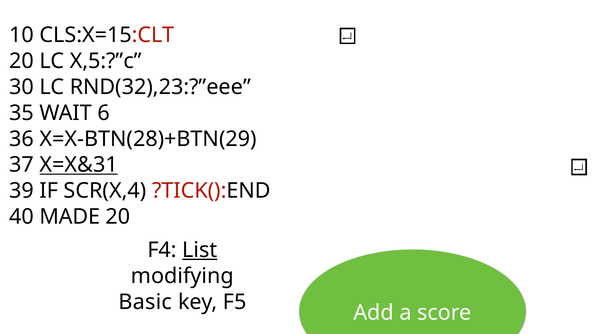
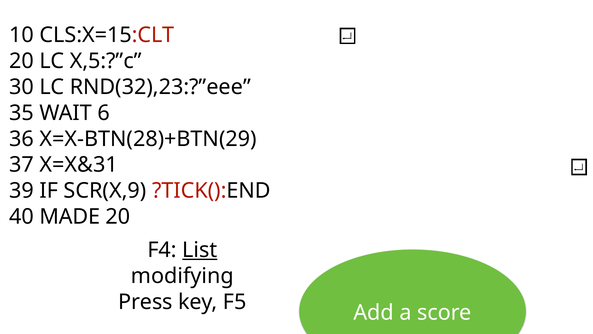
X=X&31 underline: present -> none
SCR(X,4: SCR(X,4 -> SCR(X,9
Basic: Basic -> Press
